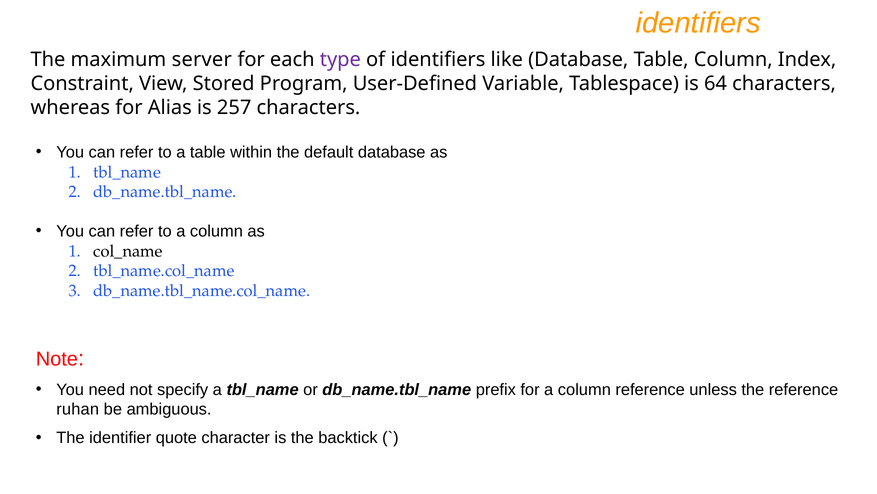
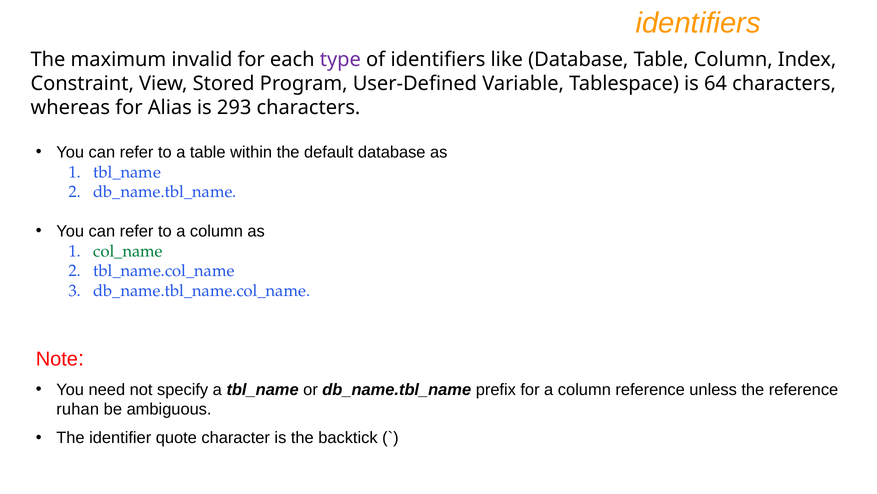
server: server -> invalid
257: 257 -> 293
col_name colour: black -> green
